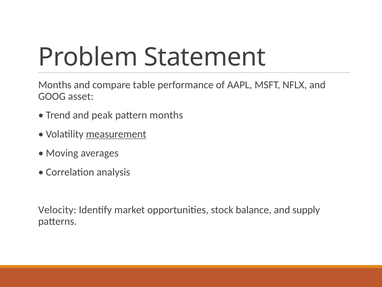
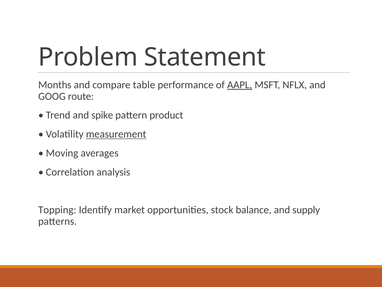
AAPL underline: none -> present
asset: asset -> route
peak: peak -> spike
pattern months: months -> product
Velocity: Velocity -> Topping
